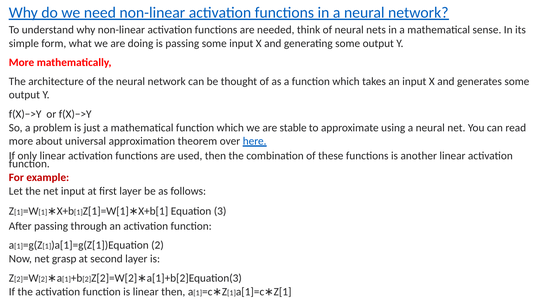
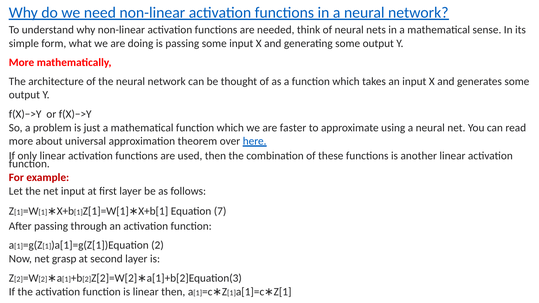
stable: stable -> faster
3: 3 -> 7
